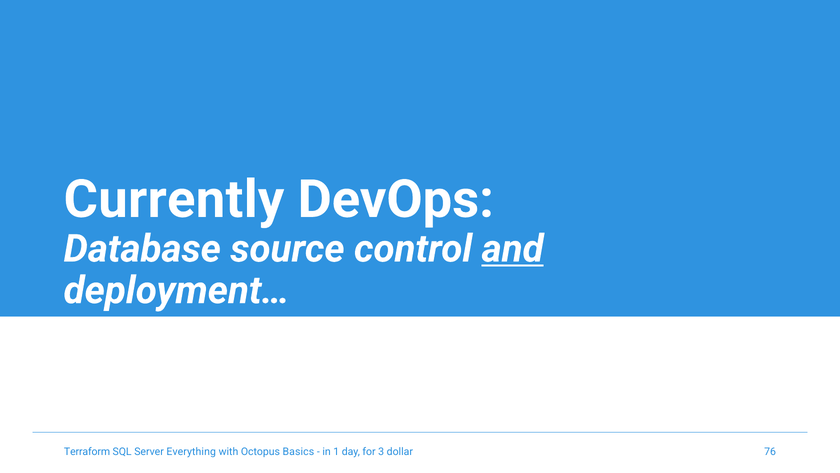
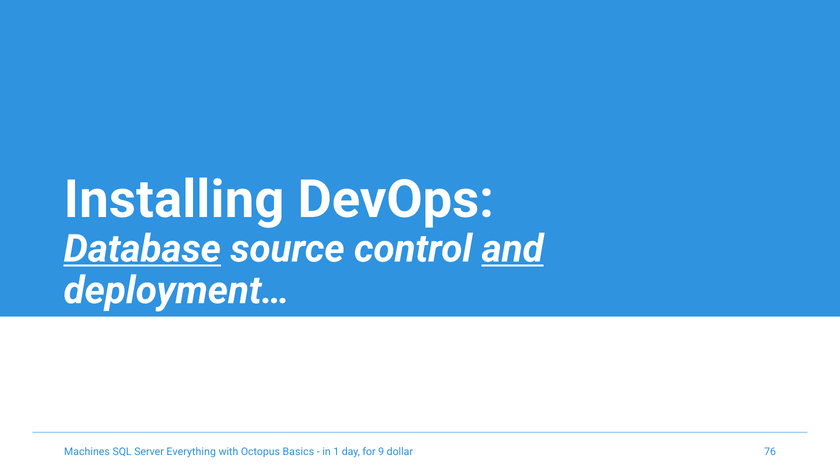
Currently: Currently -> Installing
Database underline: none -> present
Terraform: Terraform -> Machines
3: 3 -> 9
